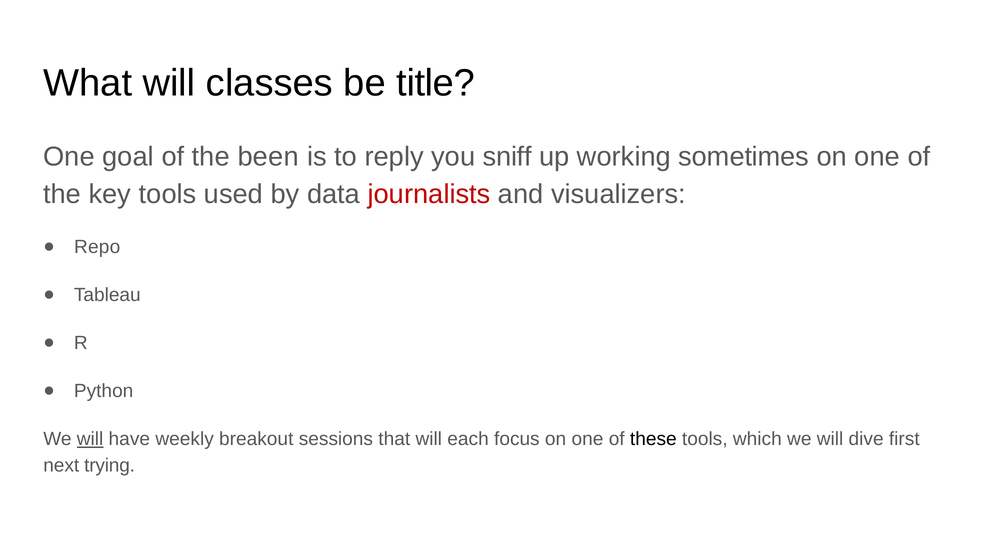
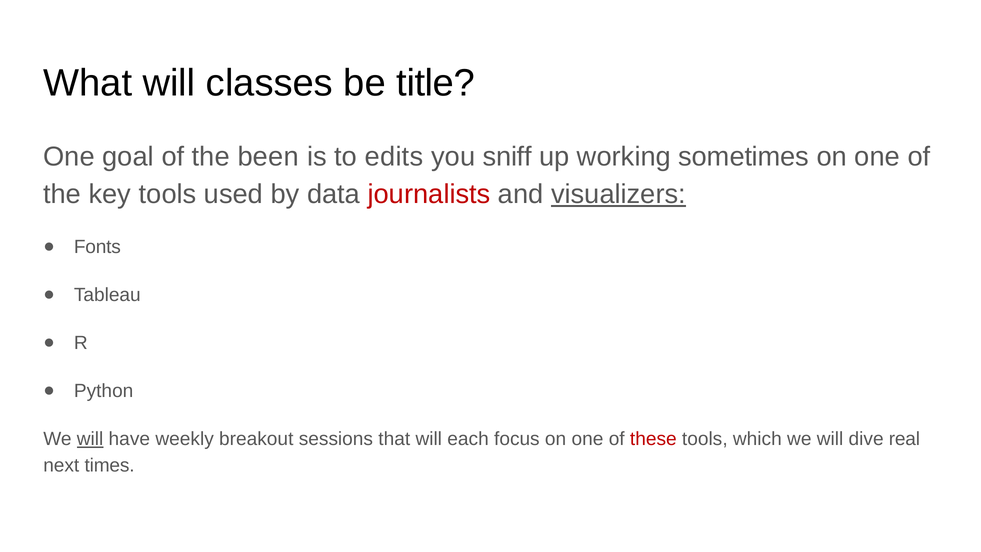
reply: reply -> edits
visualizers underline: none -> present
Repo: Repo -> Fonts
these colour: black -> red
first: first -> real
trying: trying -> times
